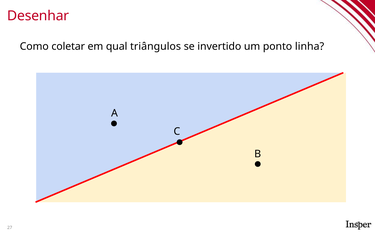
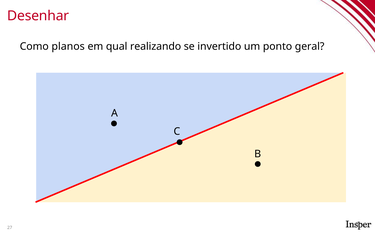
coletar: coletar -> planos
triângulos: triângulos -> realizando
linha: linha -> geral
